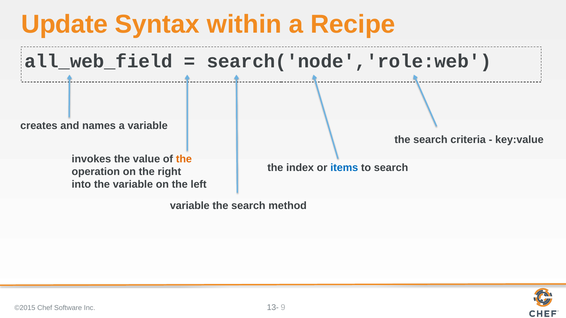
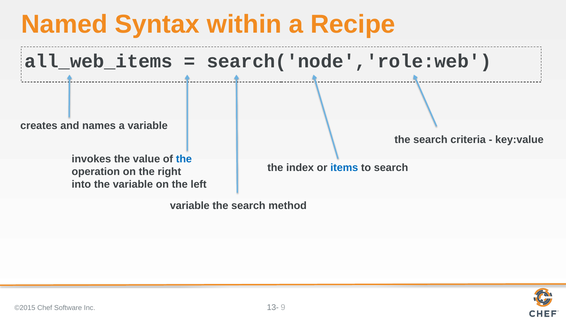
Update: Update -> Named
all_web_field: all_web_field -> all_web_items
the at (184, 159) colour: orange -> blue
